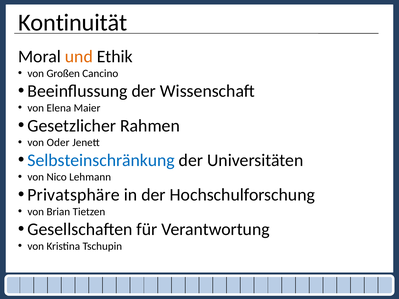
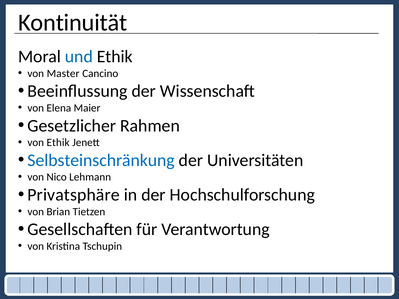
und colour: orange -> blue
Großen: Großen -> Master
von Oder: Oder -> Ethik
